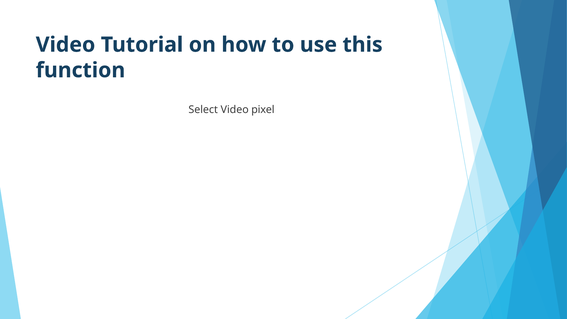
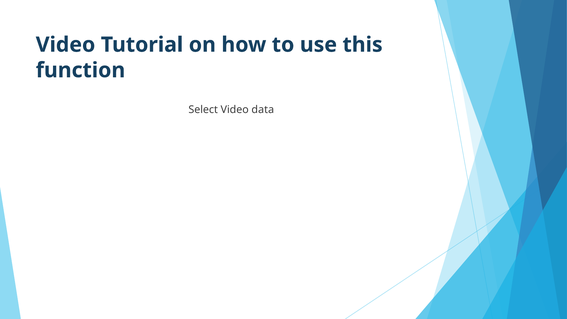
pixel: pixel -> data
